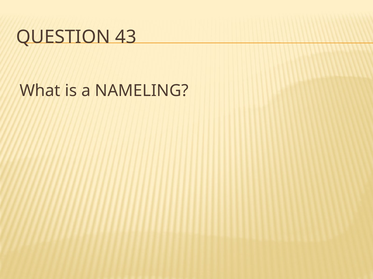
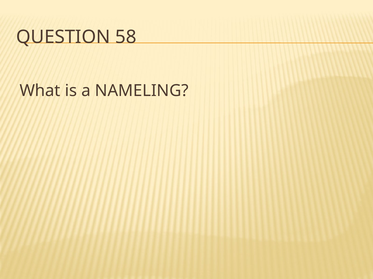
43: 43 -> 58
